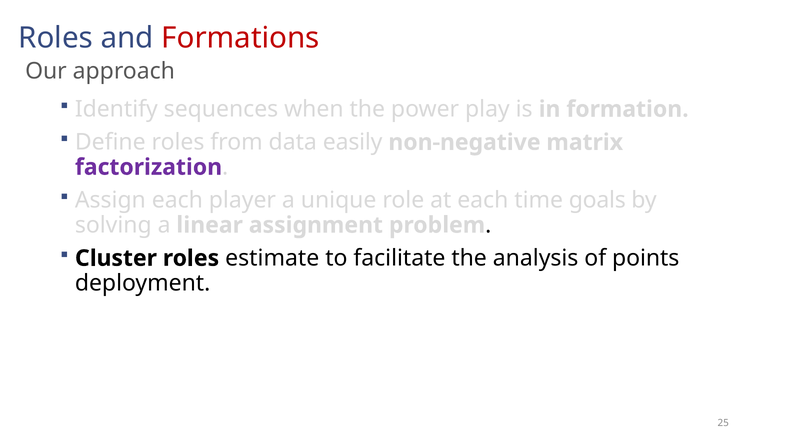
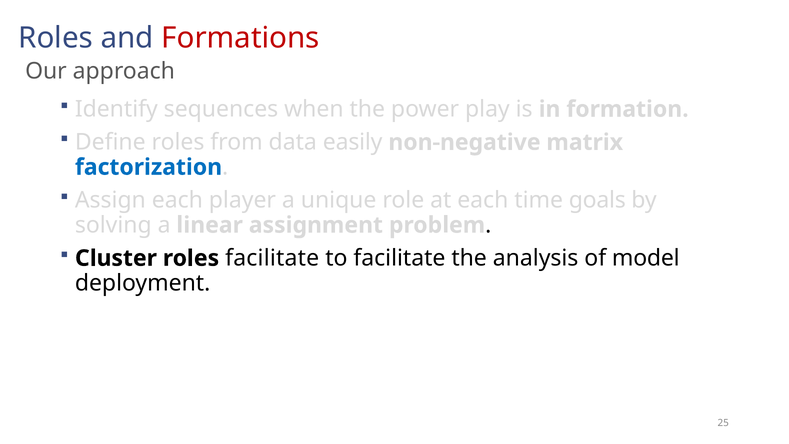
factorization colour: purple -> blue
roles estimate: estimate -> facilitate
points: points -> model
